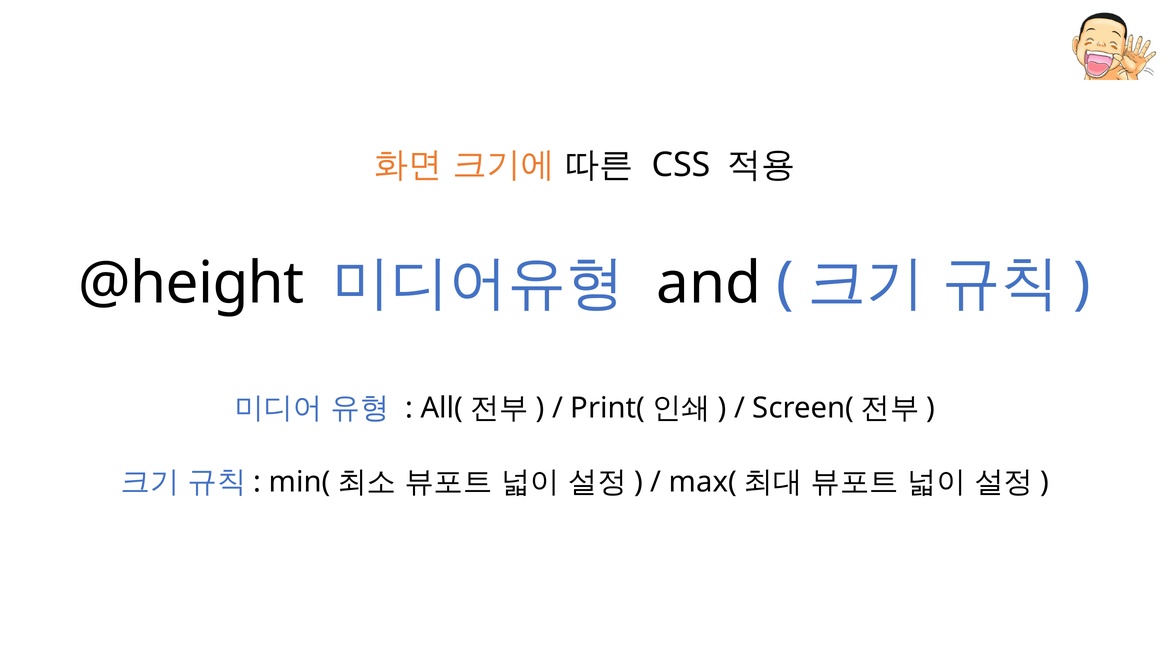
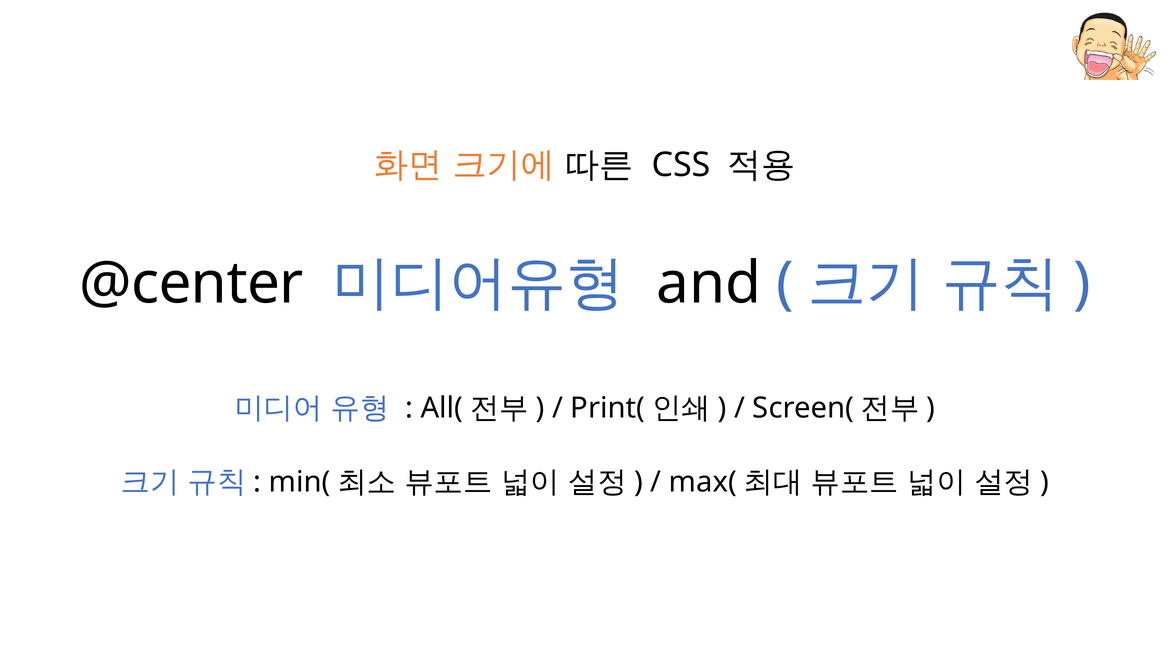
@height: @height -> @center
